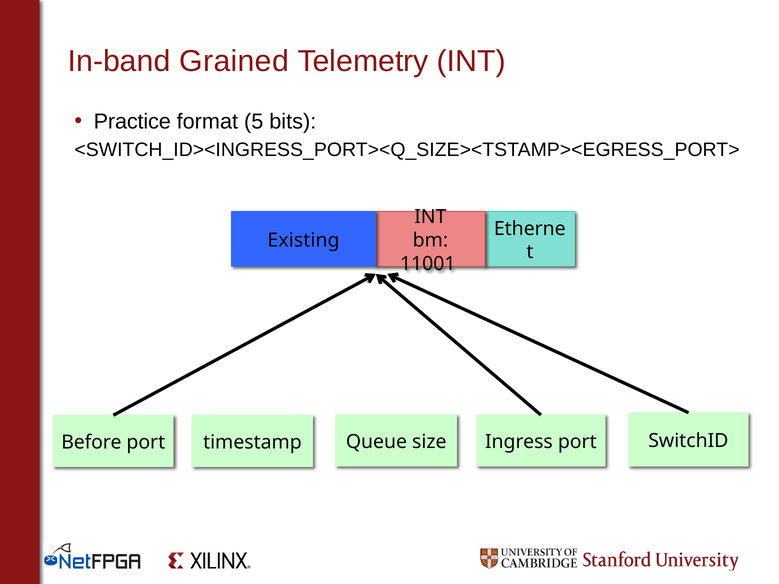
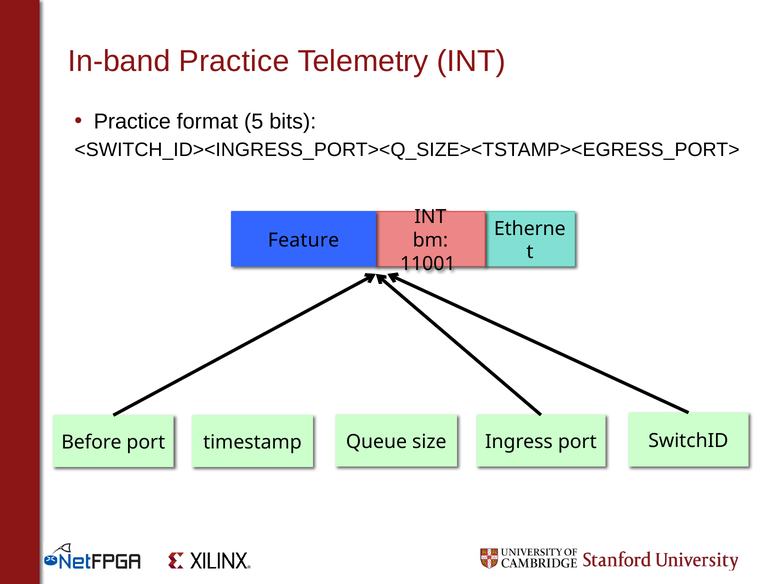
In-band Grained: Grained -> Practice
Existing: Existing -> Feature
